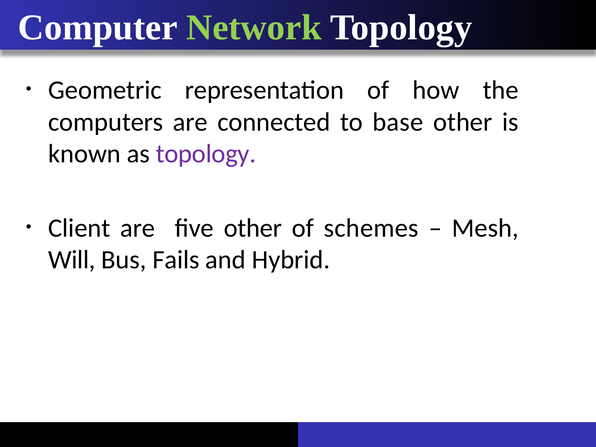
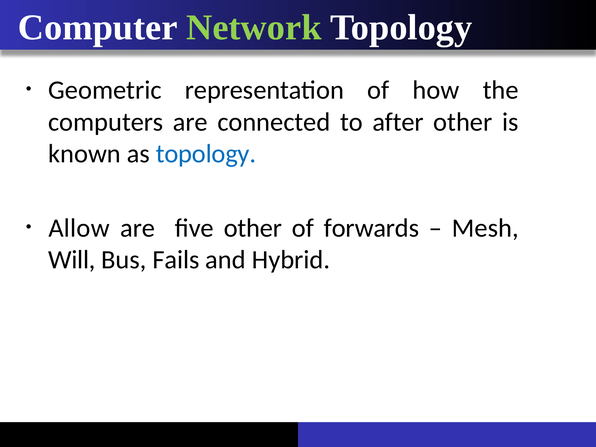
base: base -> after
topology at (206, 154) colour: purple -> blue
Client: Client -> Allow
schemes: schemes -> forwards
